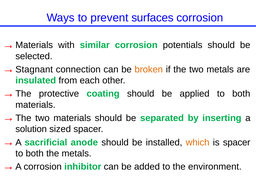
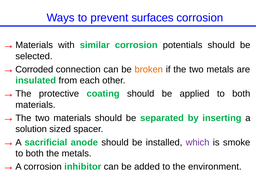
Stagnant: Stagnant -> Corroded
which colour: orange -> purple
is spacer: spacer -> smoke
